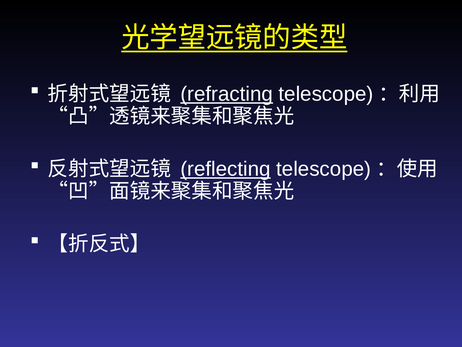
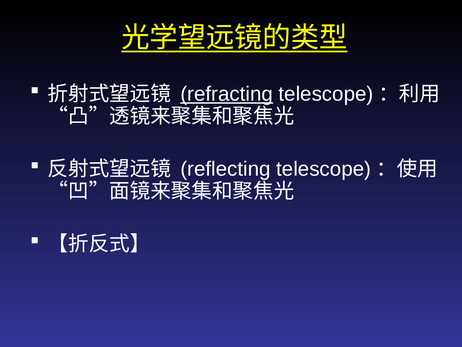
reflecting underline: present -> none
